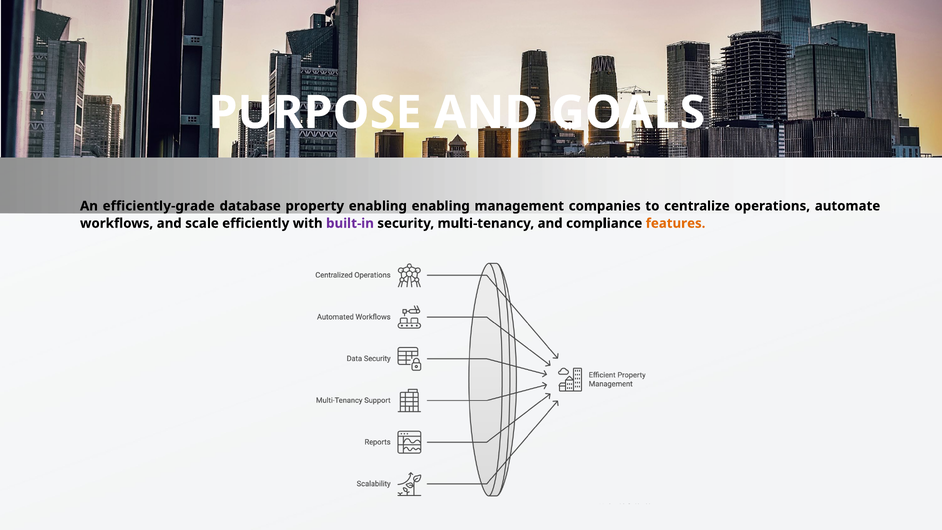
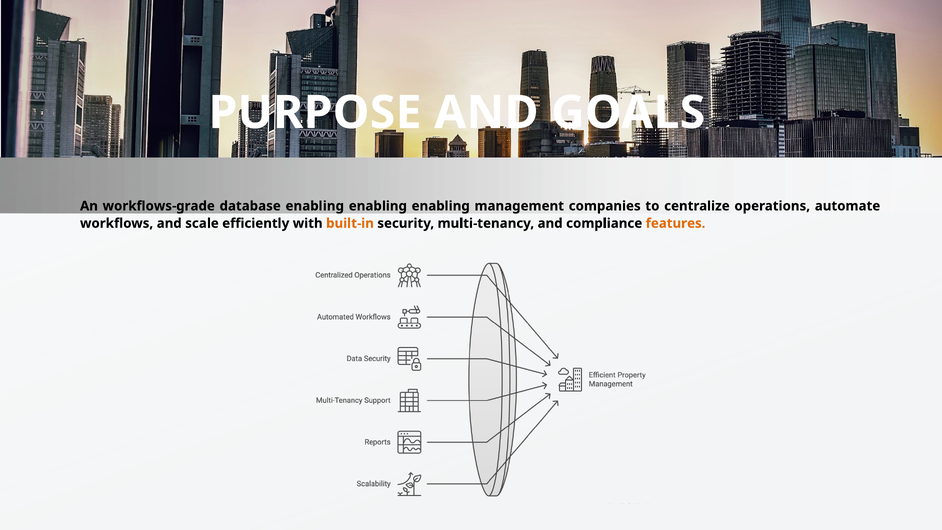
efficiently-grade: efficiently-grade -> workflows-grade
database property: property -> enabling
built-in colour: purple -> orange
